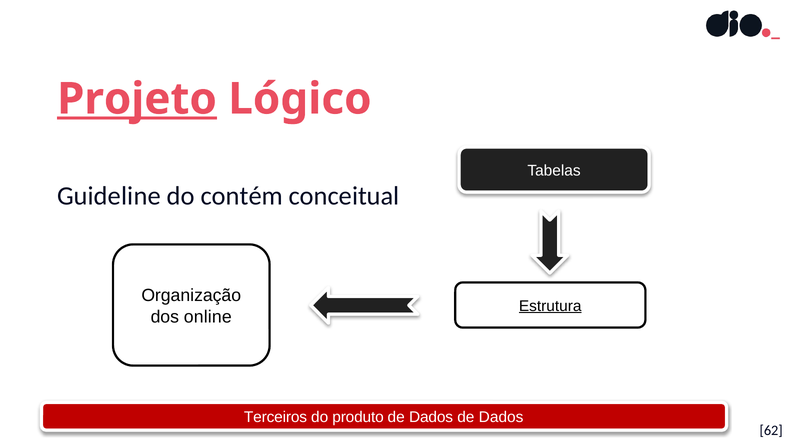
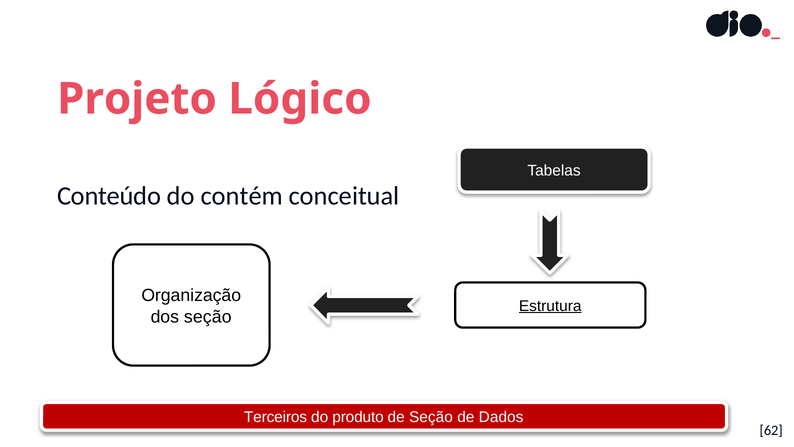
Projeto underline: present -> none
Guideline: Guideline -> Conteúdo
dos online: online -> seção
Dados at (431, 417): Dados -> Seção
